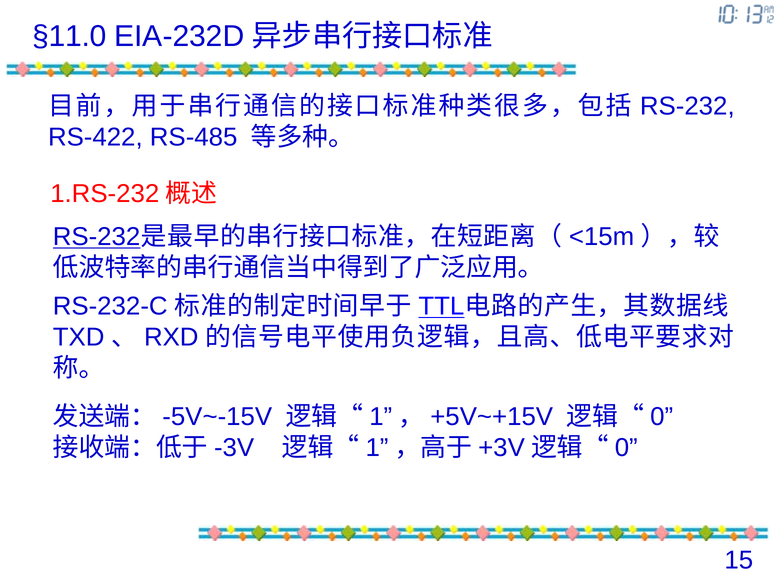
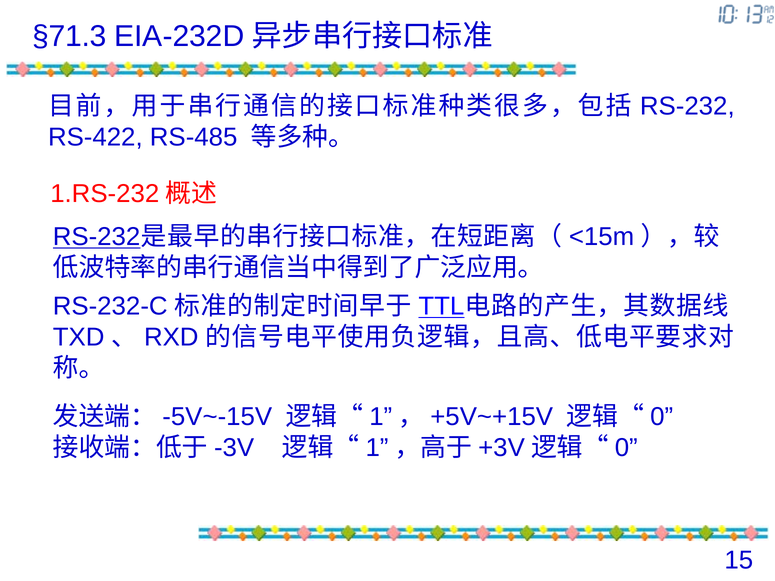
§11.0: §11.0 -> §71.3
